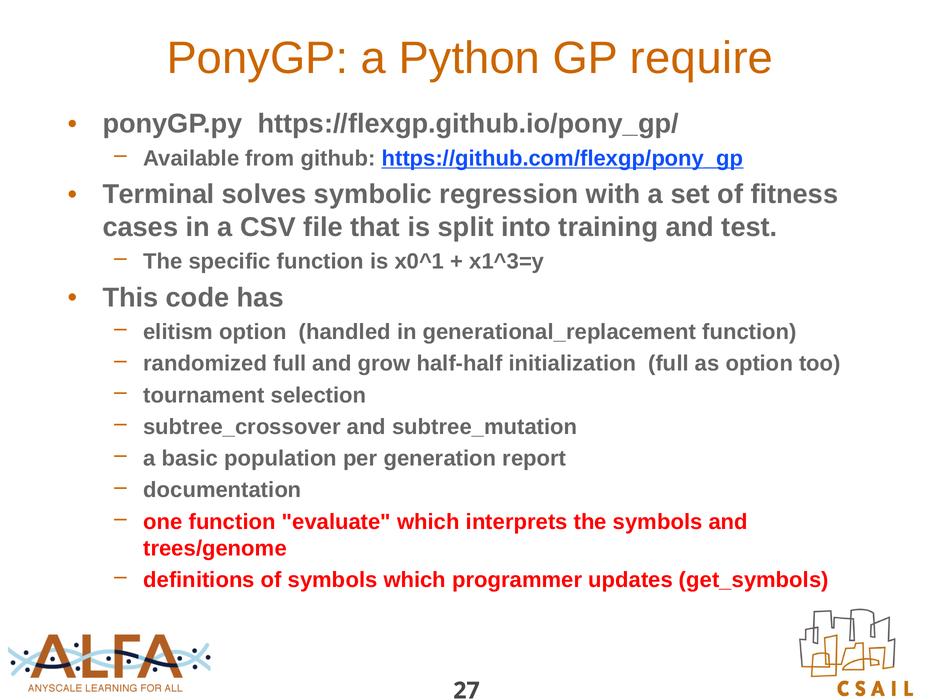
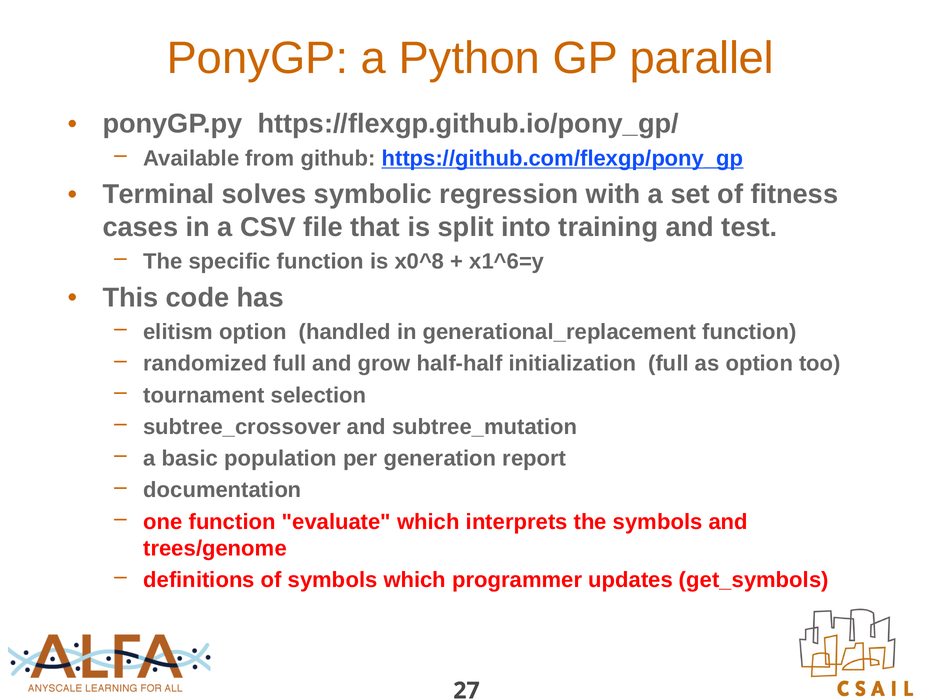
require: require -> parallel
x0^1: x0^1 -> x0^8
x1^3=y: x1^3=y -> x1^6=y
